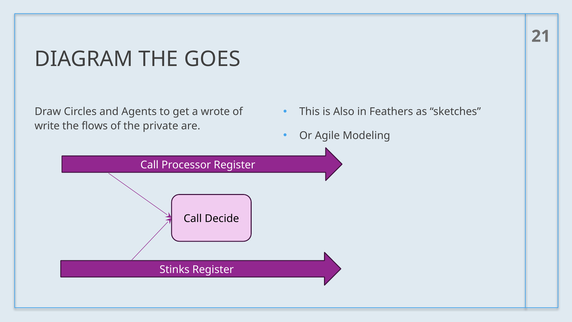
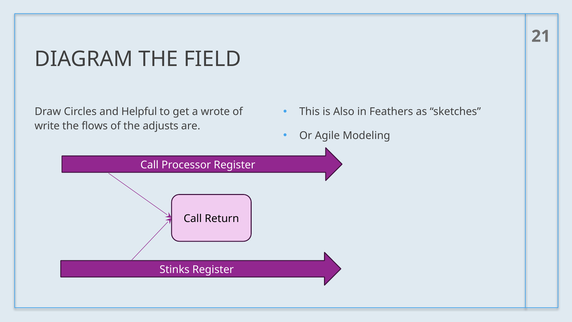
GOES: GOES -> FIELD
Agents: Agents -> Helpful
private: private -> adjusts
Decide: Decide -> Return
